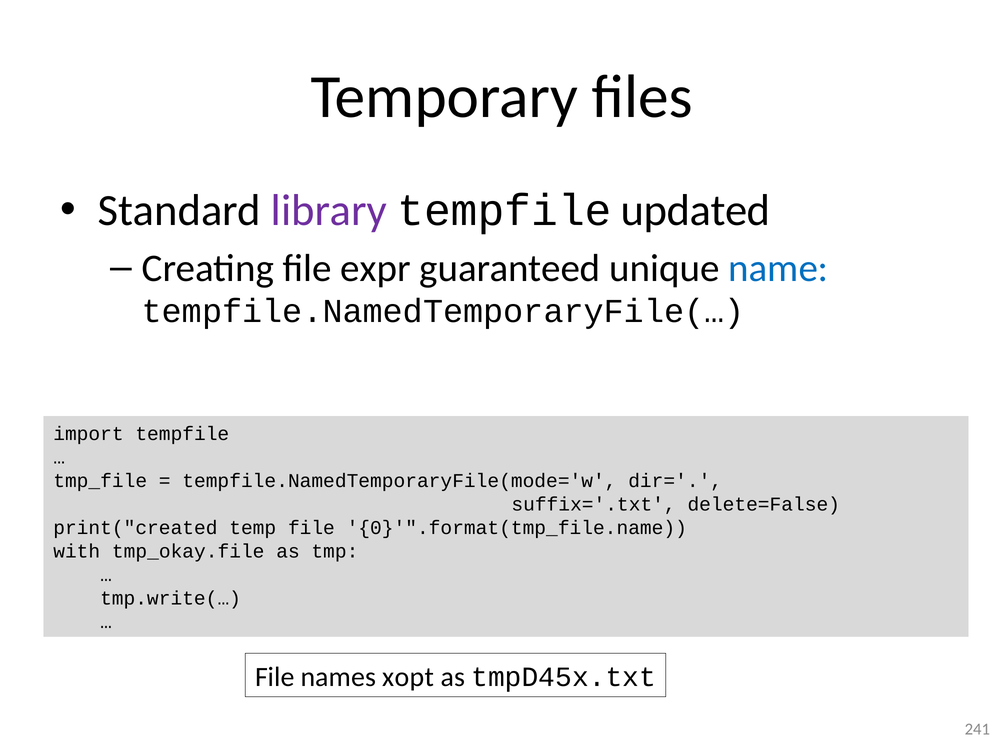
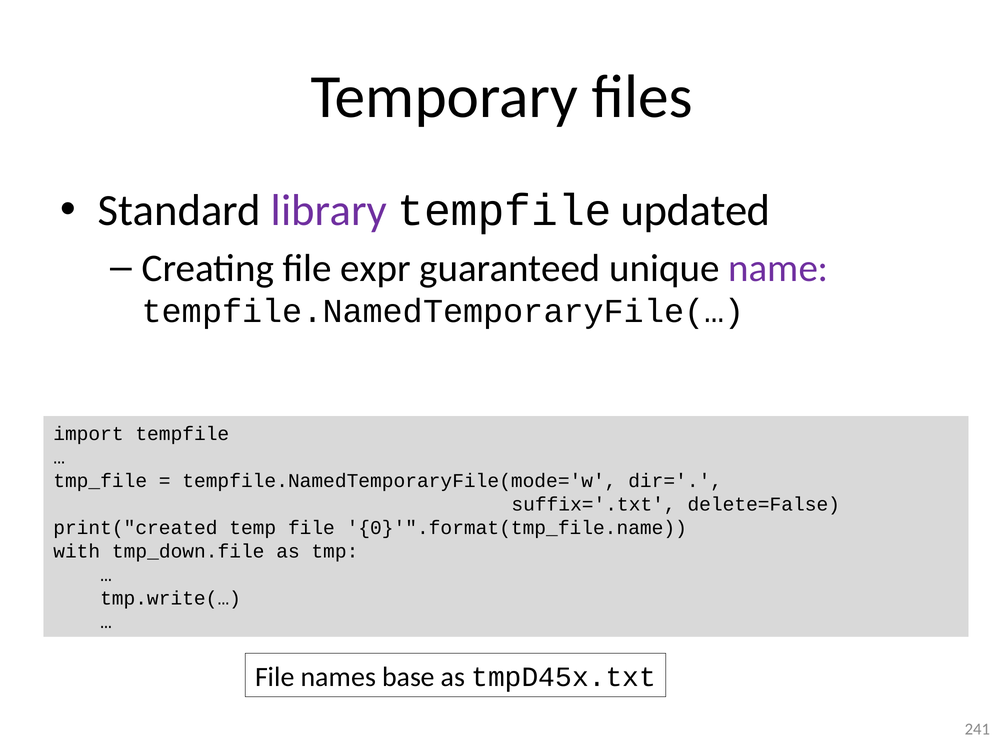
name colour: blue -> purple
tmp_okay.file: tmp_okay.file -> tmp_down.file
xopt: xopt -> base
